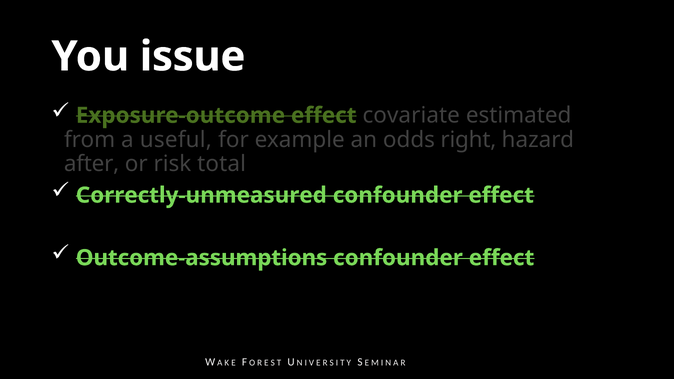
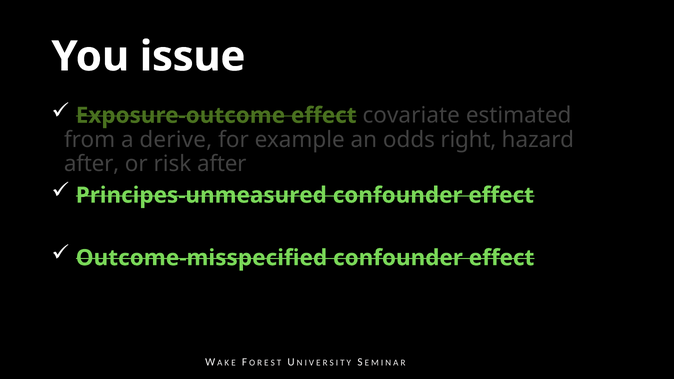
useful: useful -> derive
risk total: total -> after
Correctly-unmeasured: Correctly-unmeasured -> Principes-unmeasured
Outcome-assumptions: Outcome-assumptions -> Outcome-misspecified
